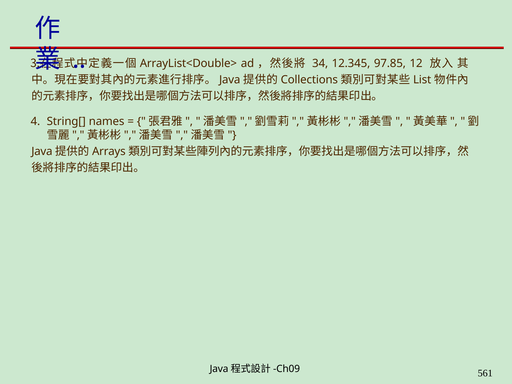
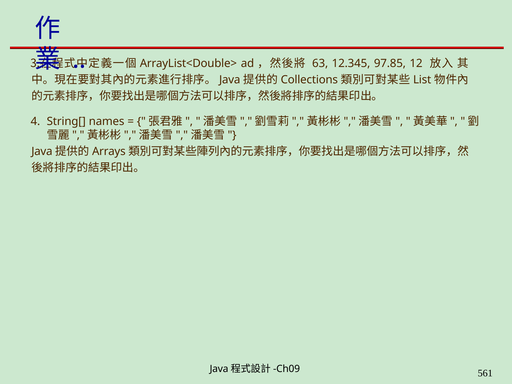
34: 34 -> 63
